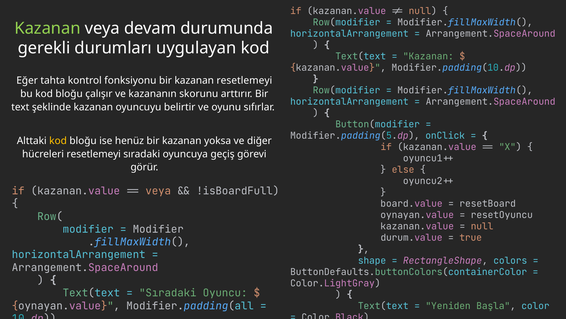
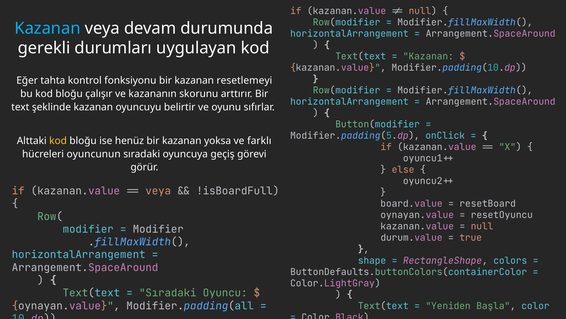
Kazanan at (48, 28) colour: light green -> light blue
diğer: diğer -> farklı
hücreleri resetlemeyi: resetlemeyi -> oyuncunun
